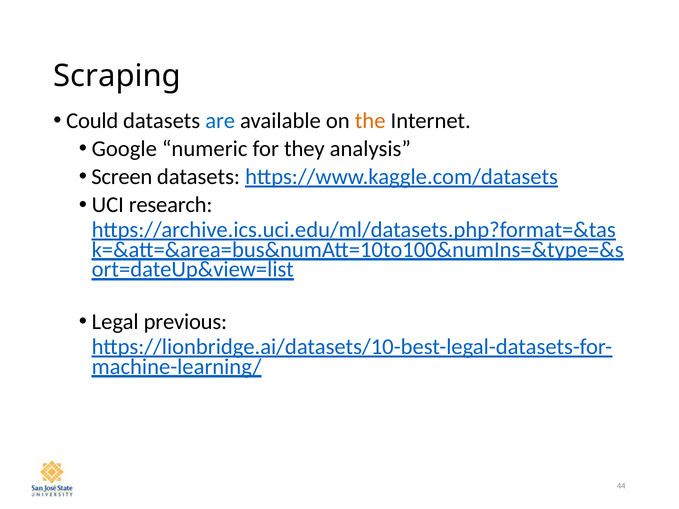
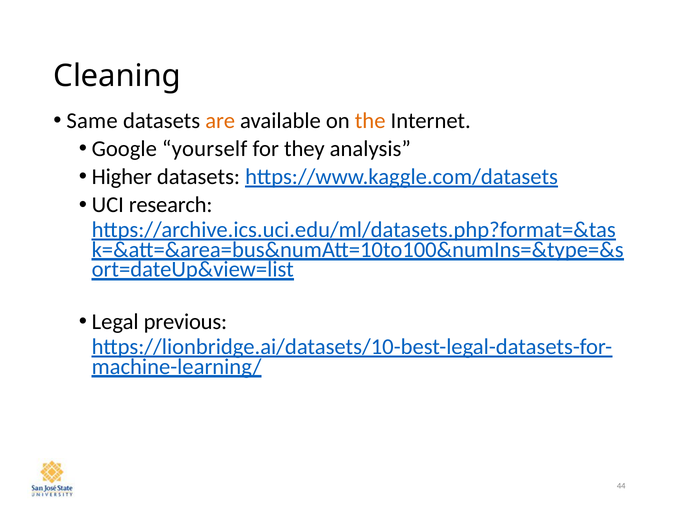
Scraping: Scraping -> Cleaning
Could: Could -> Same
are colour: blue -> orange
numeric: numeric -> yourself
Screen: Screen -> Higher
